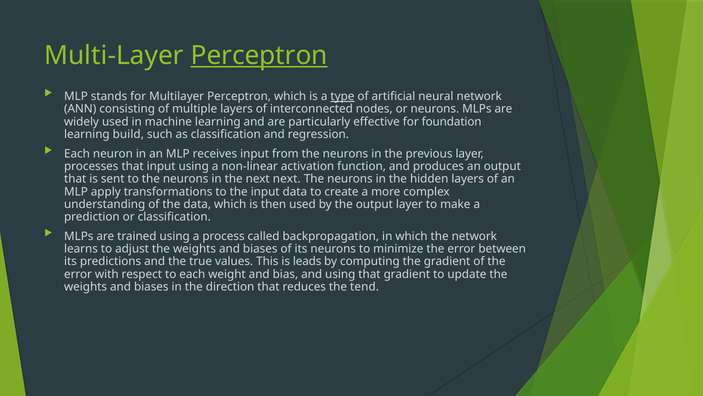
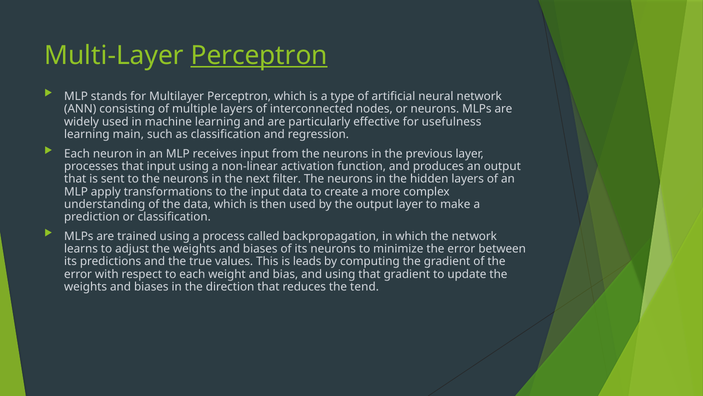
type underline: present -> none
foundation: foundation -> usefulness
build: build -> main
next next: next -> filter
